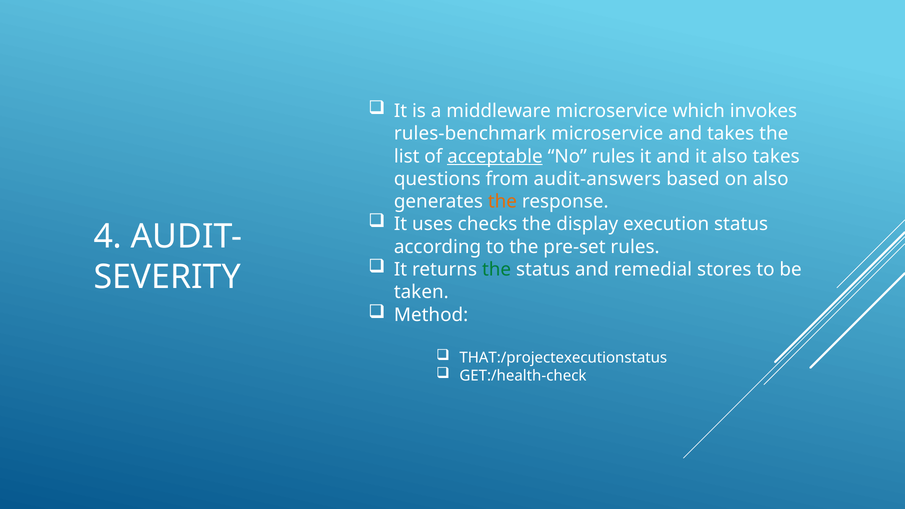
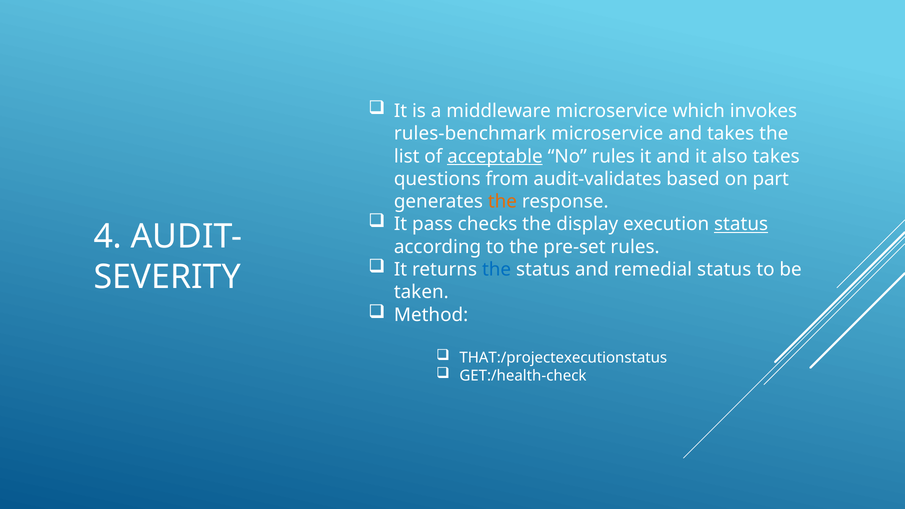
audit-answers: audit-answers -> audit-validates
on also: also -> part
uses: uses -> pass
status at (741, 224) underline: none -> present
the at (497, 270) colour: green -> blue
remedial stores: stores -> status
